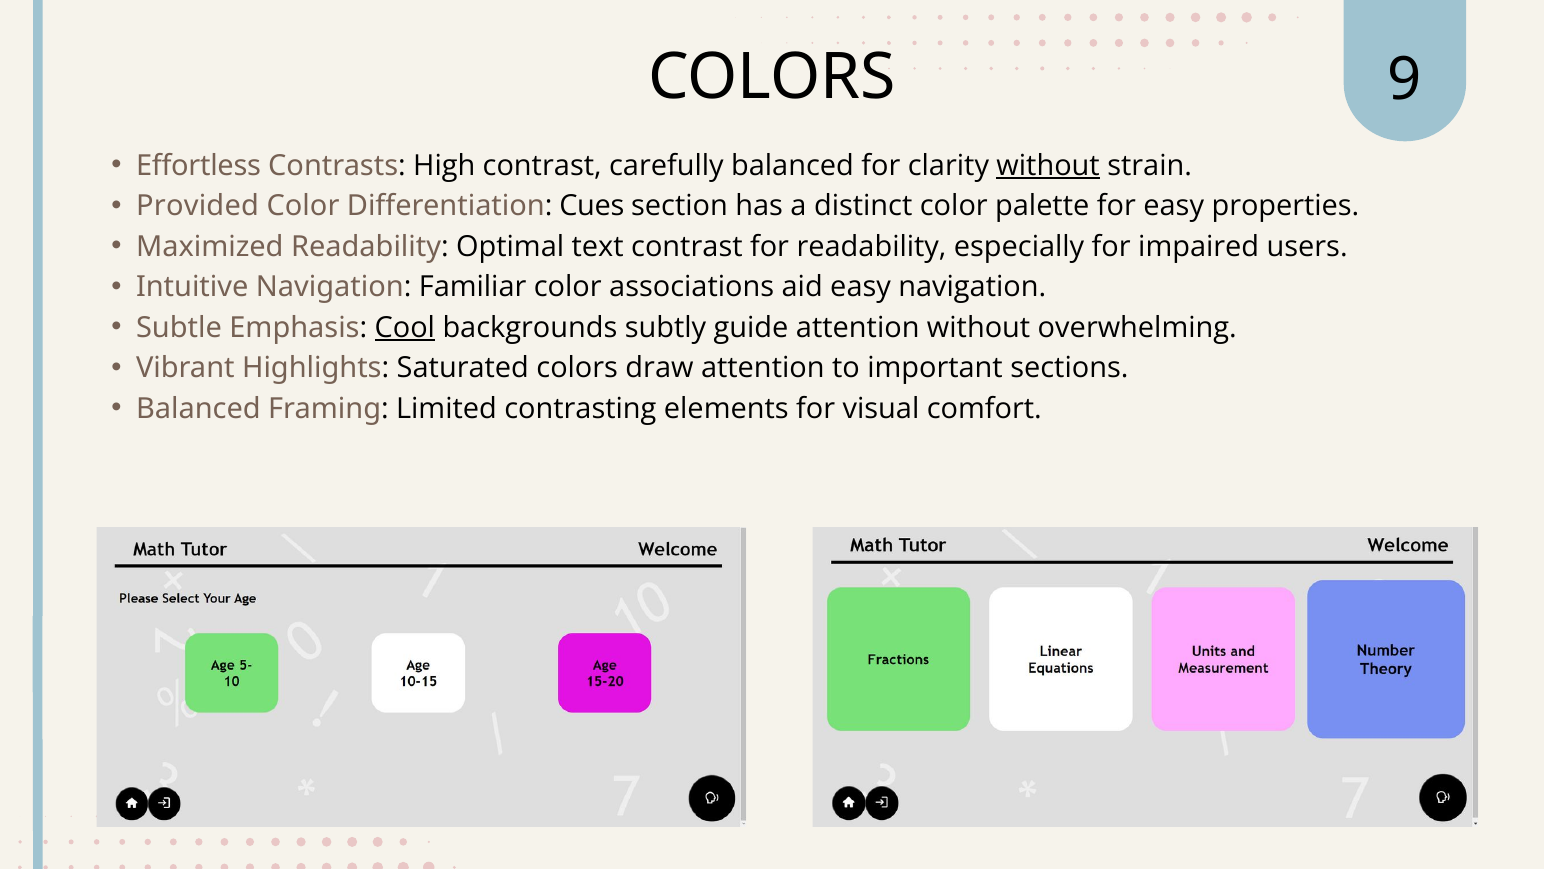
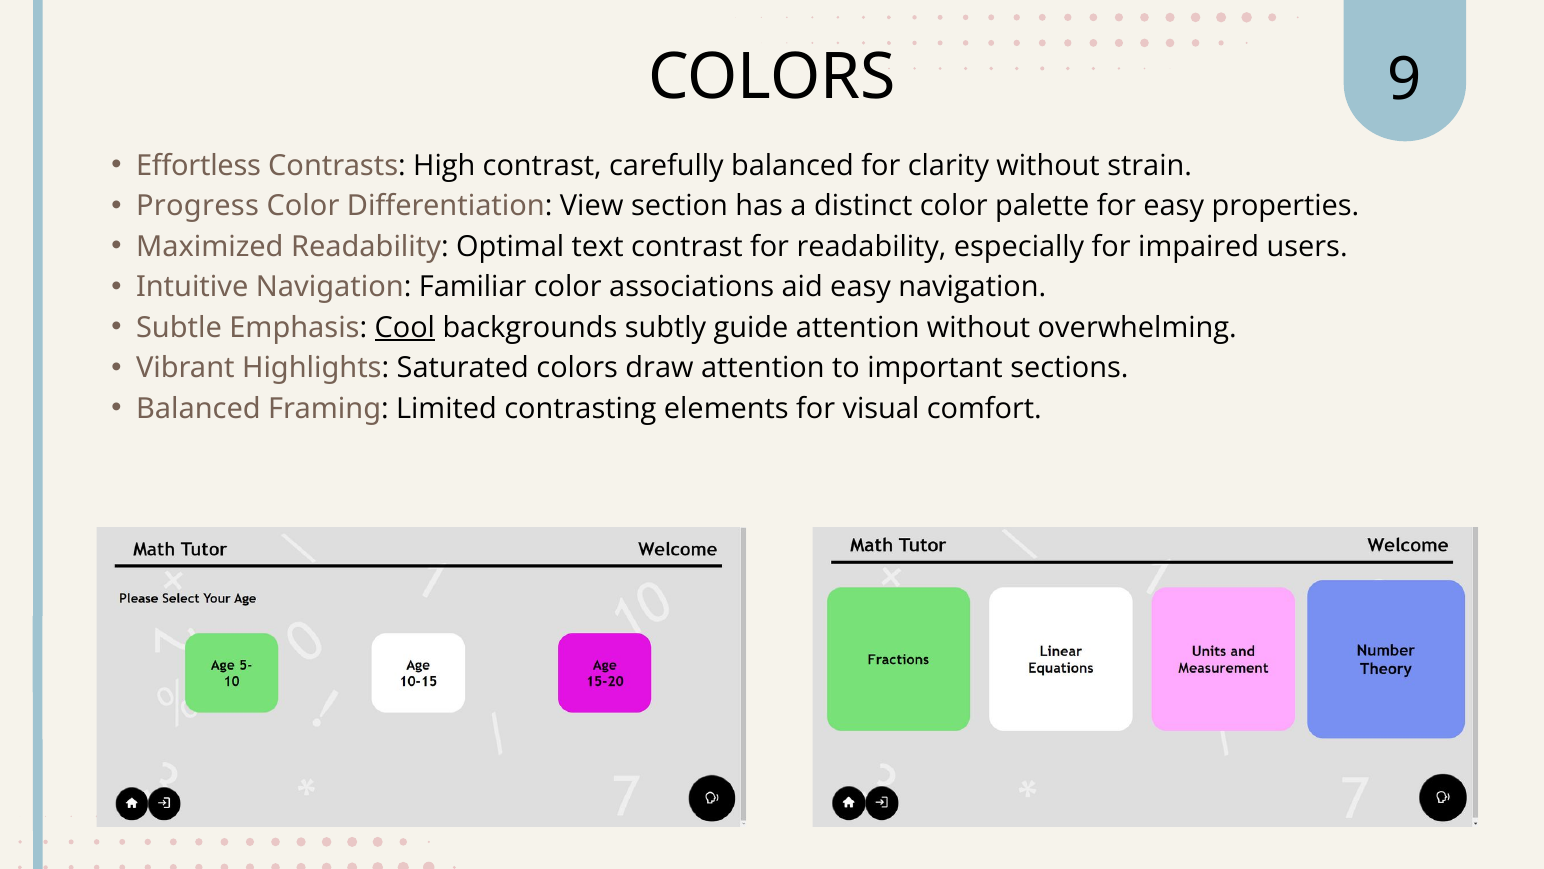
without at (1048, 166) underline: present -> none
Provided: Provided -> Progress
Cues: Cues -> View
